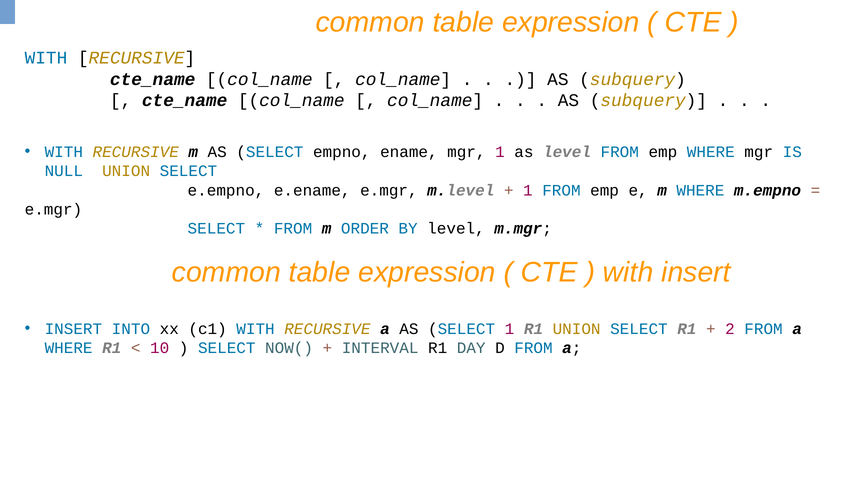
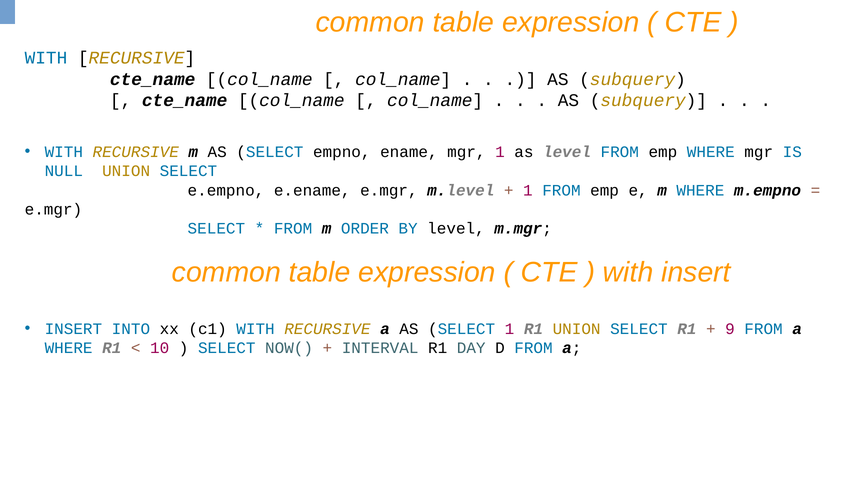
2: 2 -> 9
